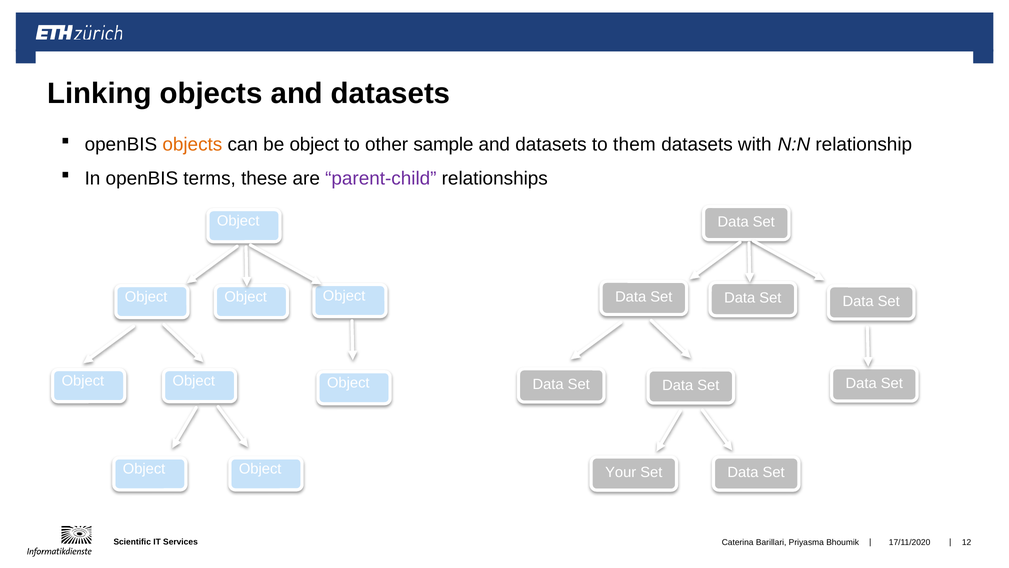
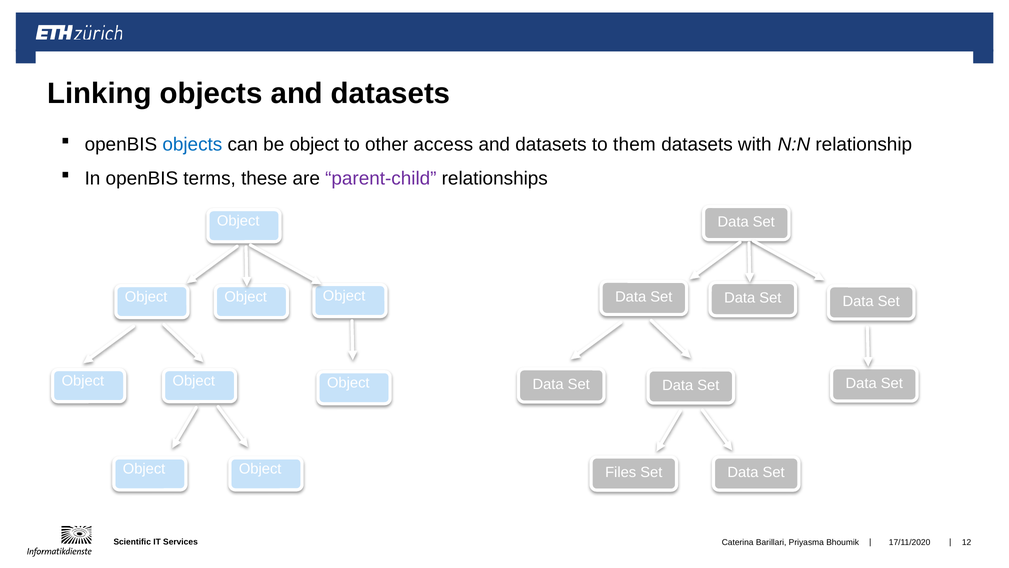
objects at (192, 144) colour: orange -> blue
sample: sample -> access
Your: Your -> Files
